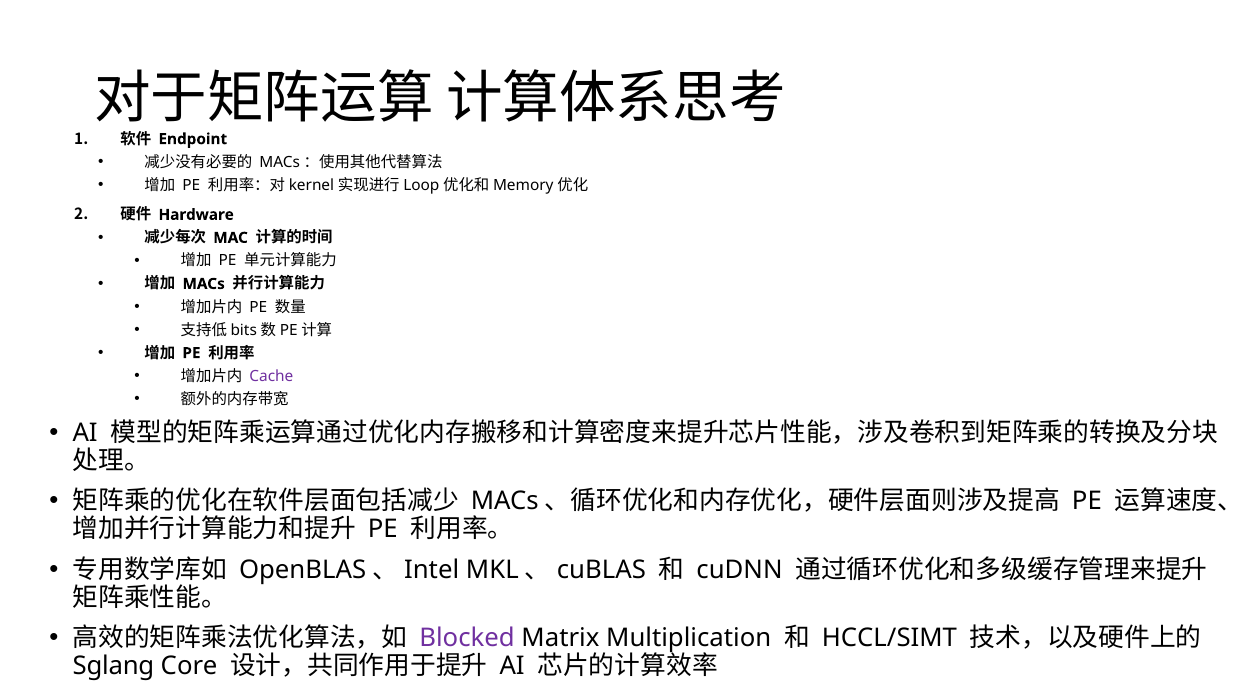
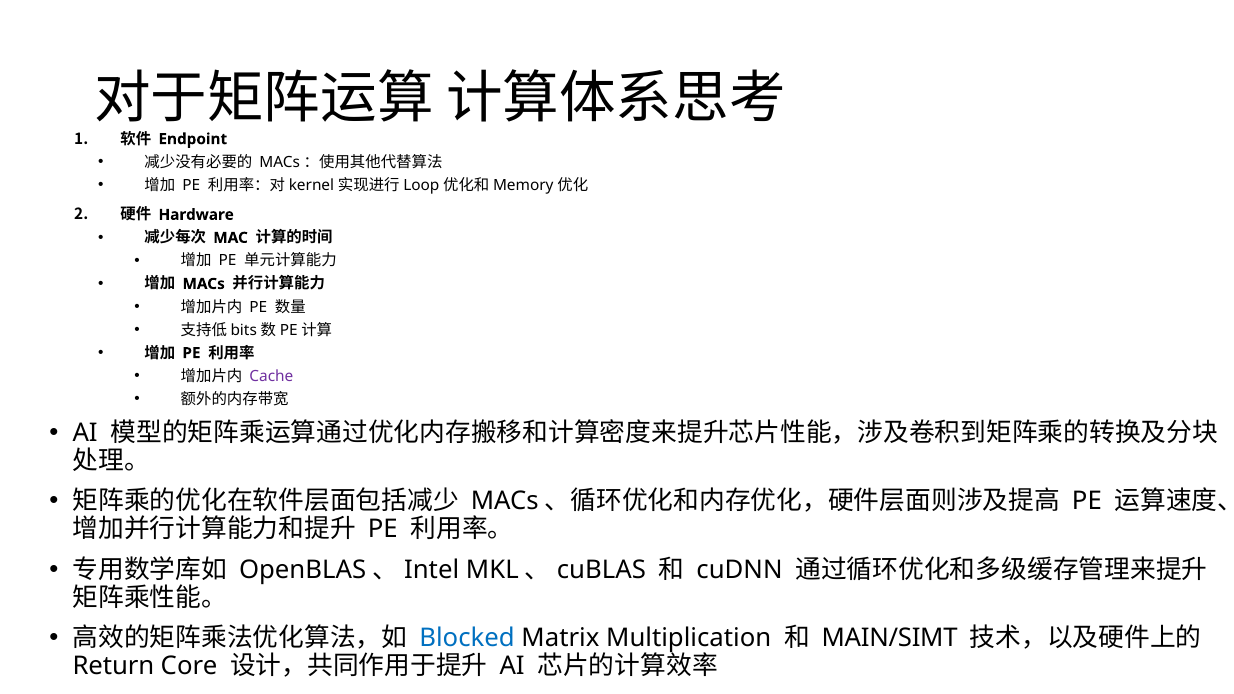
Blocked colour: purple -> blue
HCCL/SIMT: HCCL/SIMT -> MAIN/SIMT
Sglang: Sglang -> Return
